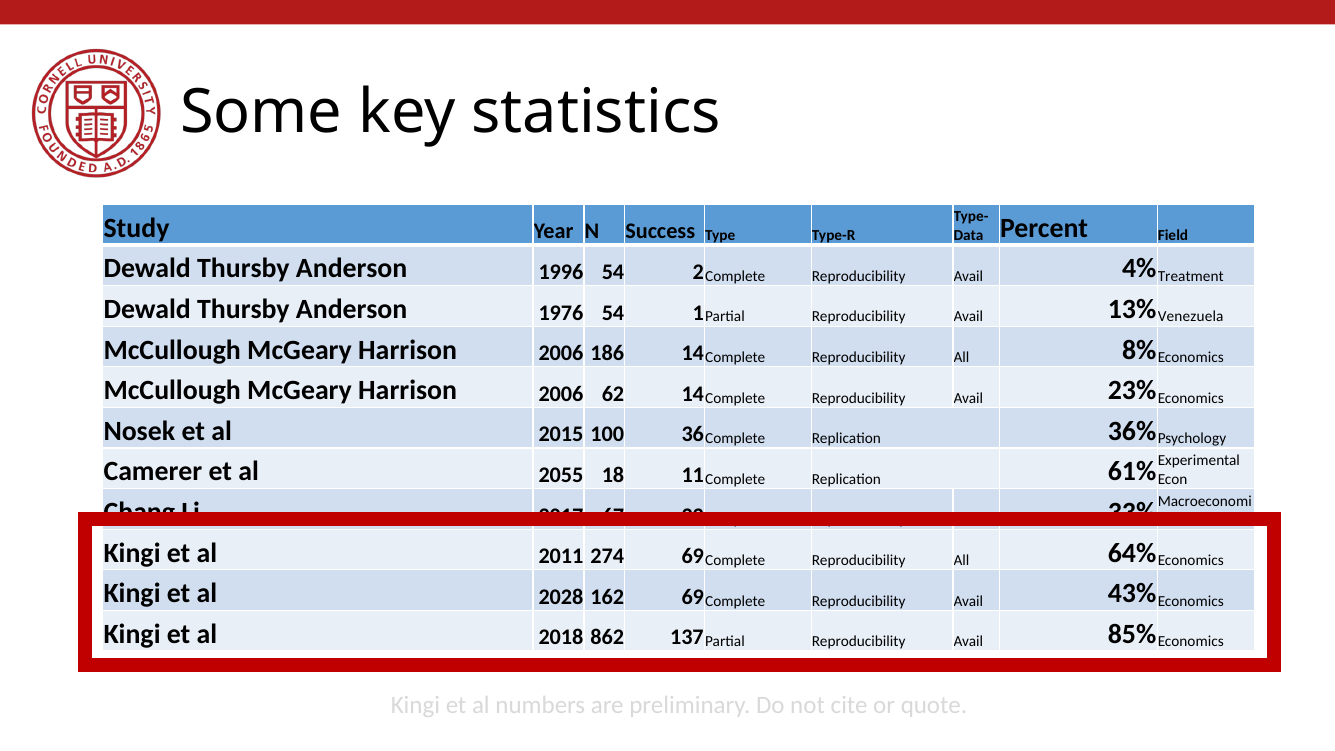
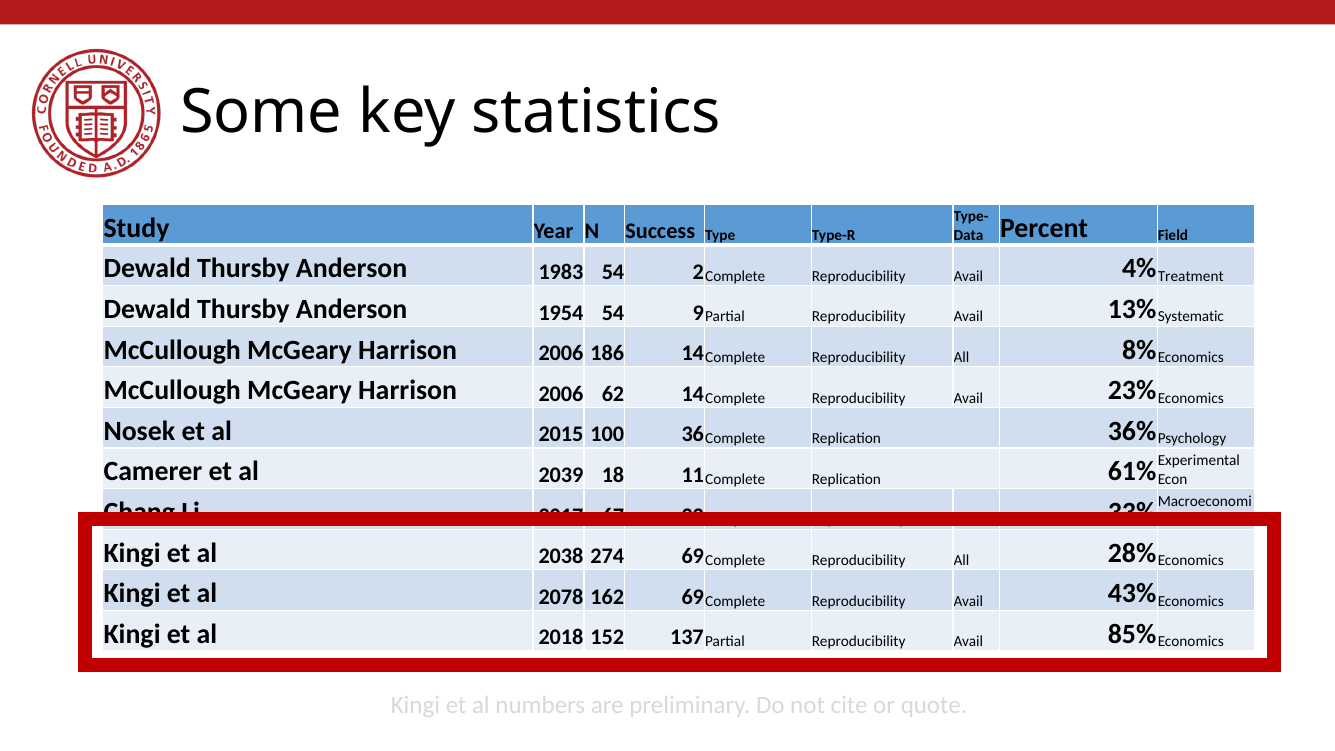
1996: 1996 -> 1983
1976: 1976 -> 1954
1: 1 -> 9
Venezuela: Venezuela -> Systematic
2055: 2055 -> 2039
2011: 2011 -> 2038
64%: 64% -> 28%
2028: 2028 -> 2078
862: 862 -> 152
